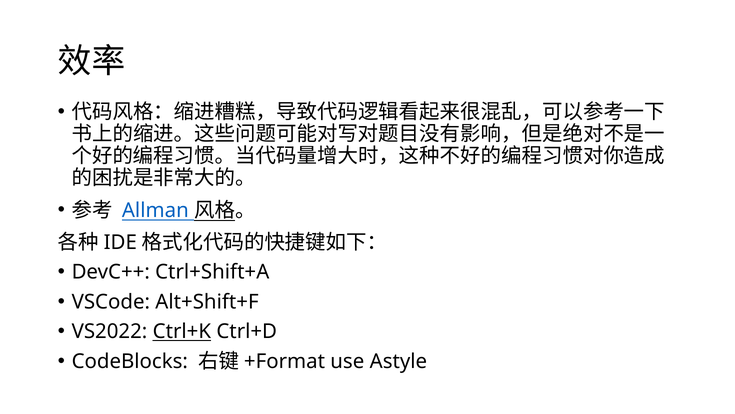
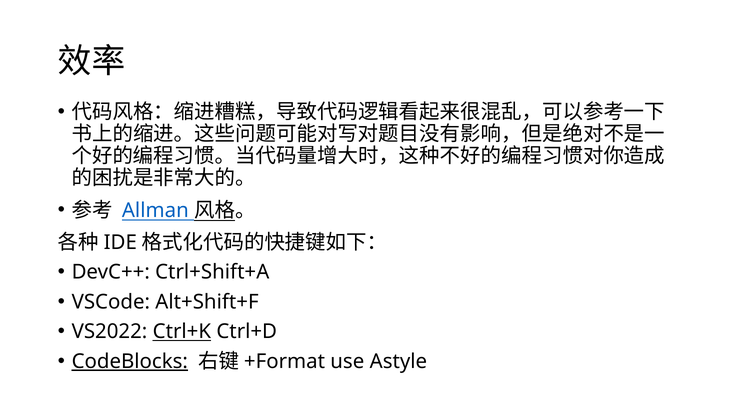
CodeBlocks underline: none -> present
